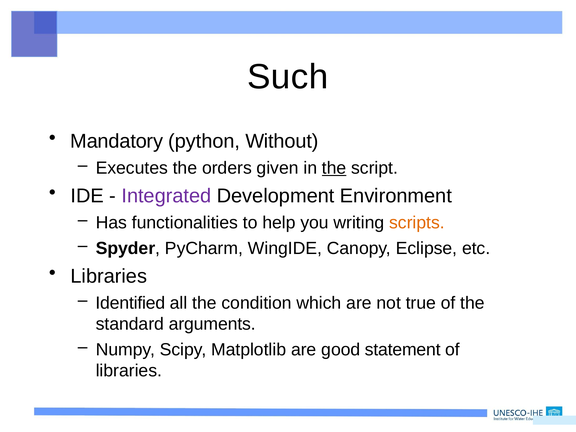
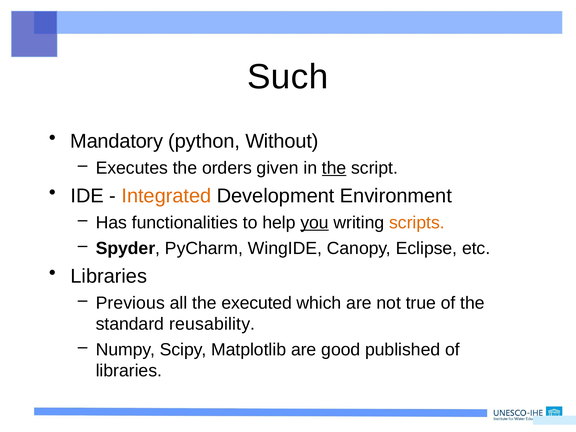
Integrated colour: purple -> orange
you underline: none -> present
Identified: Identified -> Previous
condition: condition -> executed
arguments: arguments -> reusability
statement: statement -> published
